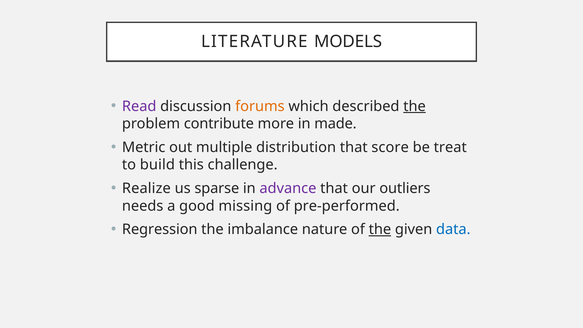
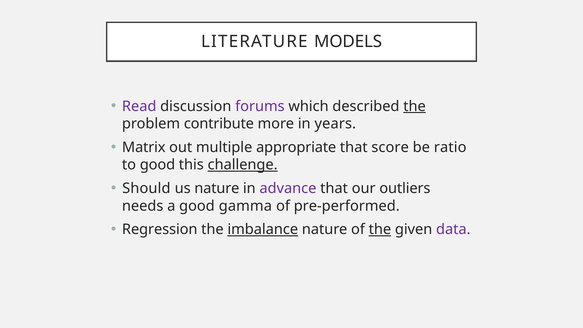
forums colour: orange -> purple
made: made -> years
Metric: Metric -> Matrix
distribution: distribution -> appropriate
treat: treat -> ratio
to build: build -> good
challenge underline: none -> present
Realize: Realize -> Should
us sparse: sparse -> nature
missing: missing -> gamma
imbalance underline: none -> present
data colour: blue -> purple
